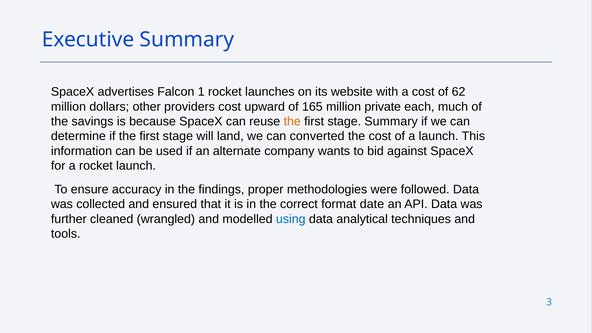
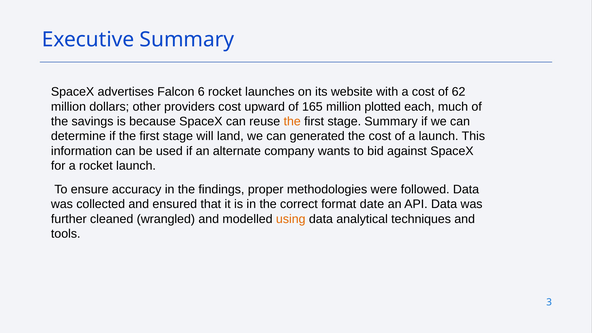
1: 1 -> 6
private: private -> plotted
converted: converted -> generated
using colour: blue -> orange
